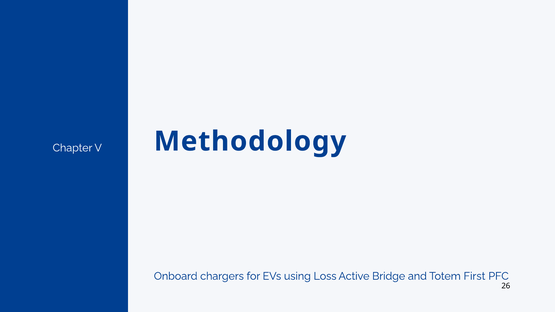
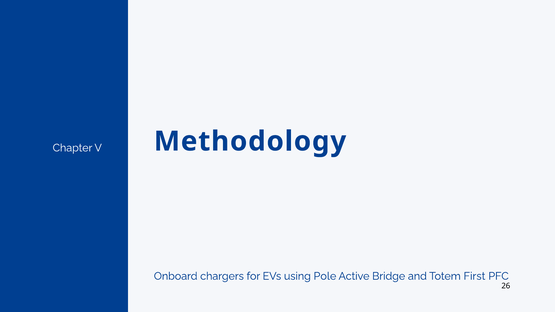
Loss: Loss -> Pole
